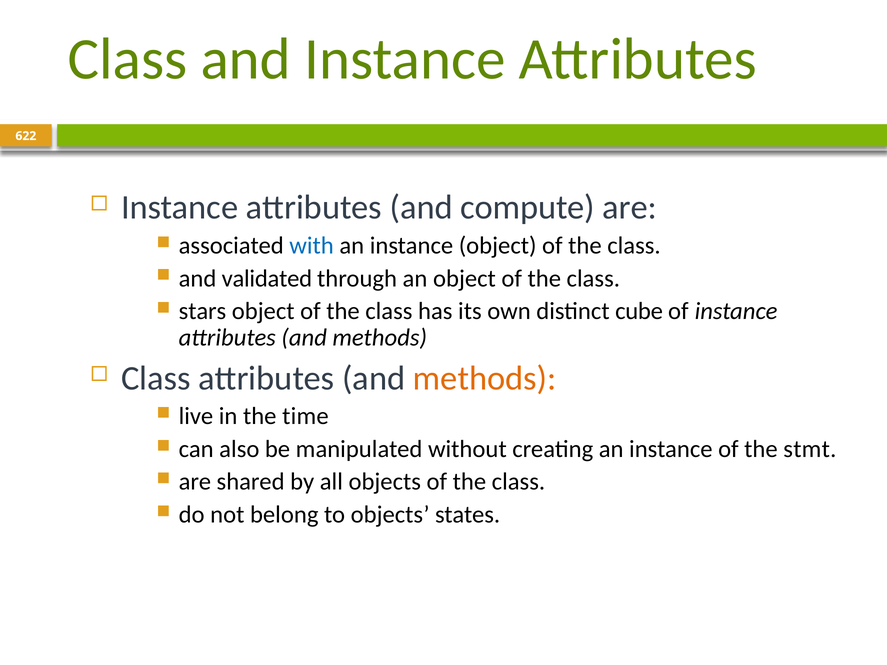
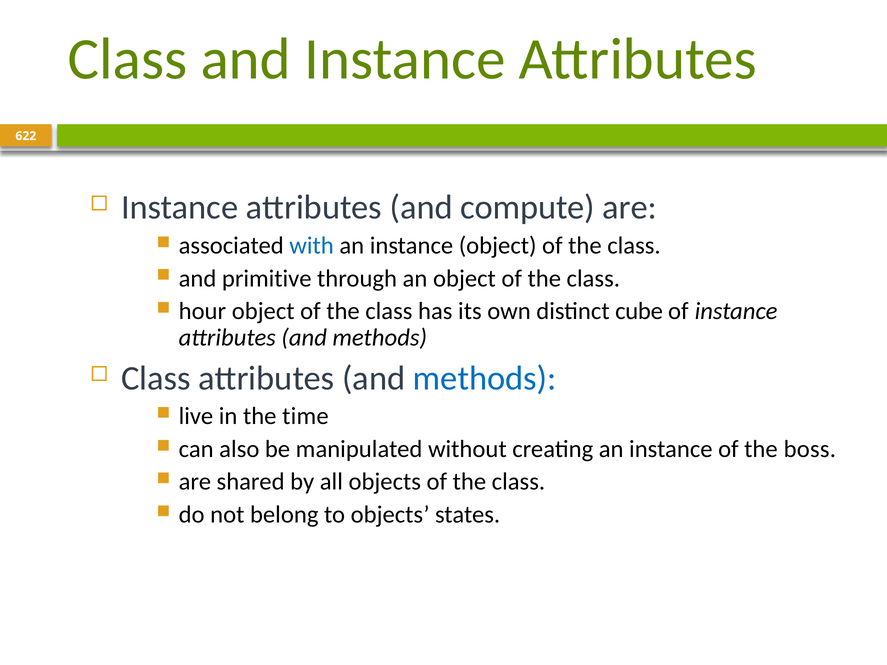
validated: validated -> primitive
stars: stars -> hour
methods at (485, 378) colour: orange -> blue
stmt: stmt -> boss
